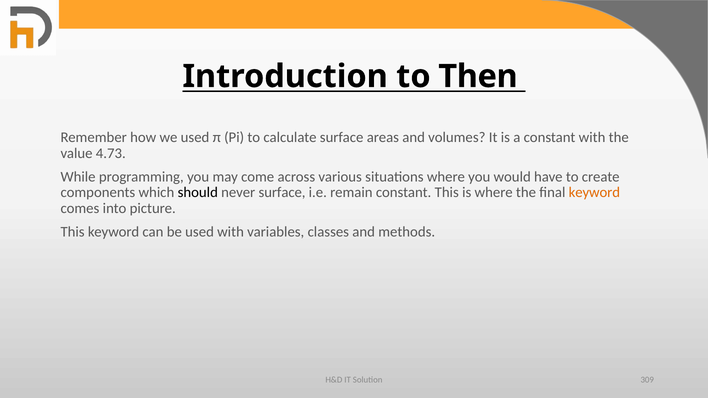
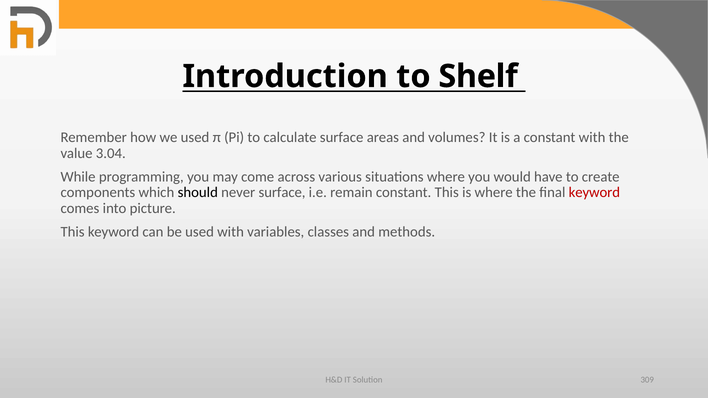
Then: Then -> Shelf
4.73: 4.73 -> 3.04
keyword at (594, 193) colour: orange -> red
